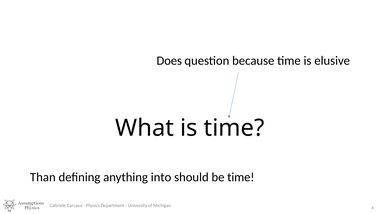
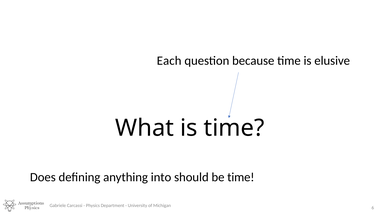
Does: Does -> Each
Than: Than -> Does
